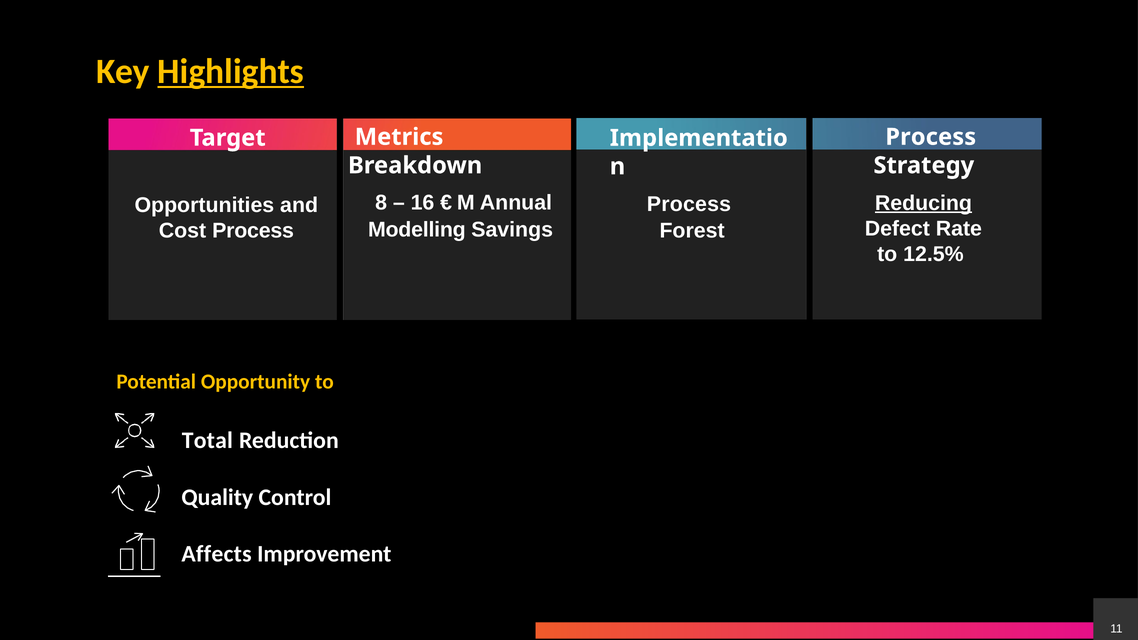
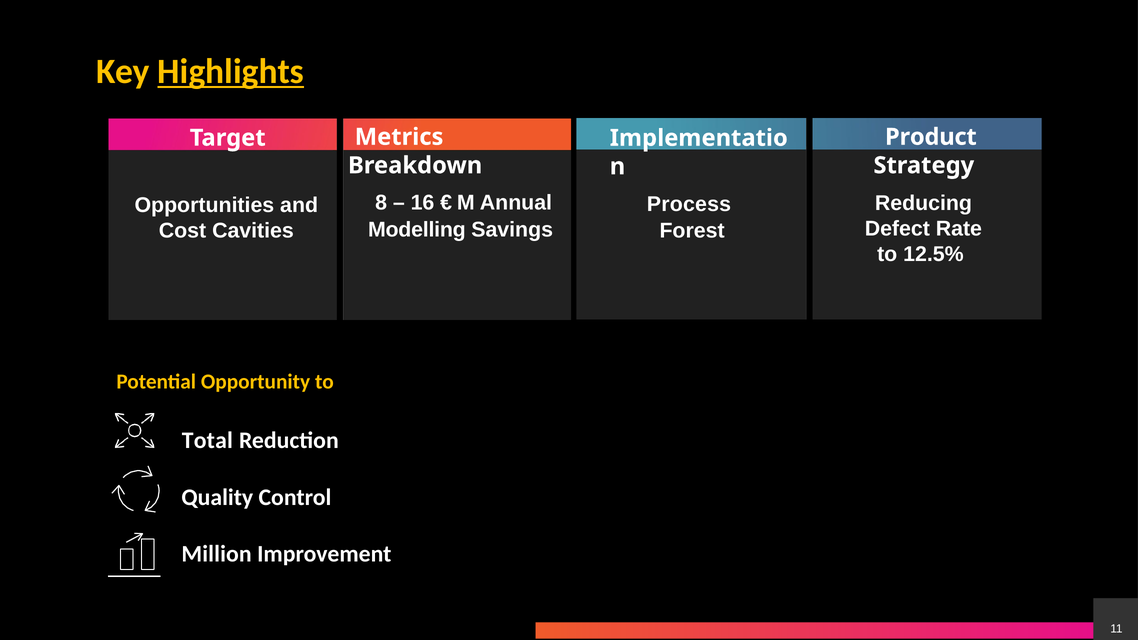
Process at (931, 137): Process -> Product
Reducing underline: present -> none
Cost Process: Process -> Cavities
Affects: Affects -> Million
